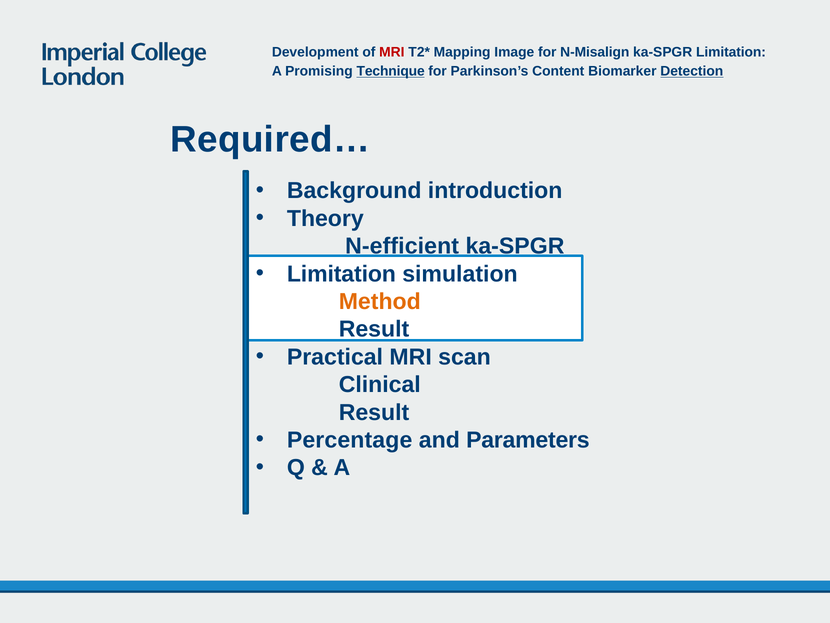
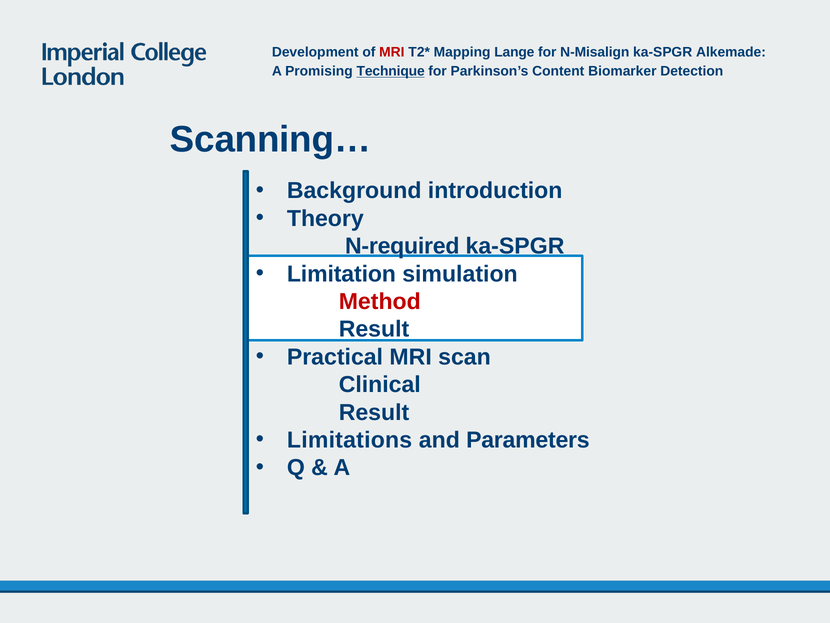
Image: Image -> Lange
ka-SPGR Limitation: Limitation -> Alkemade
Detection underline: present -> none
Required…: Required… -> Scanning…
N-efficient: N-efficient -> N-required
Method colour: orange -> red
Percentage: Percentage -> Limitations
